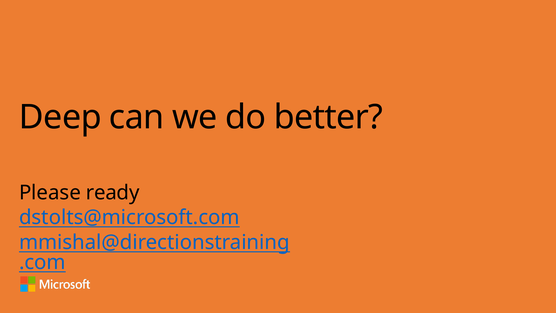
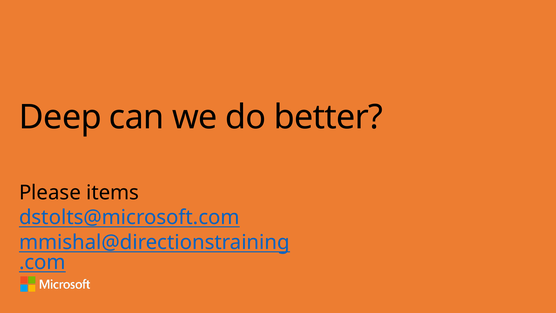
ready: ready -> items
